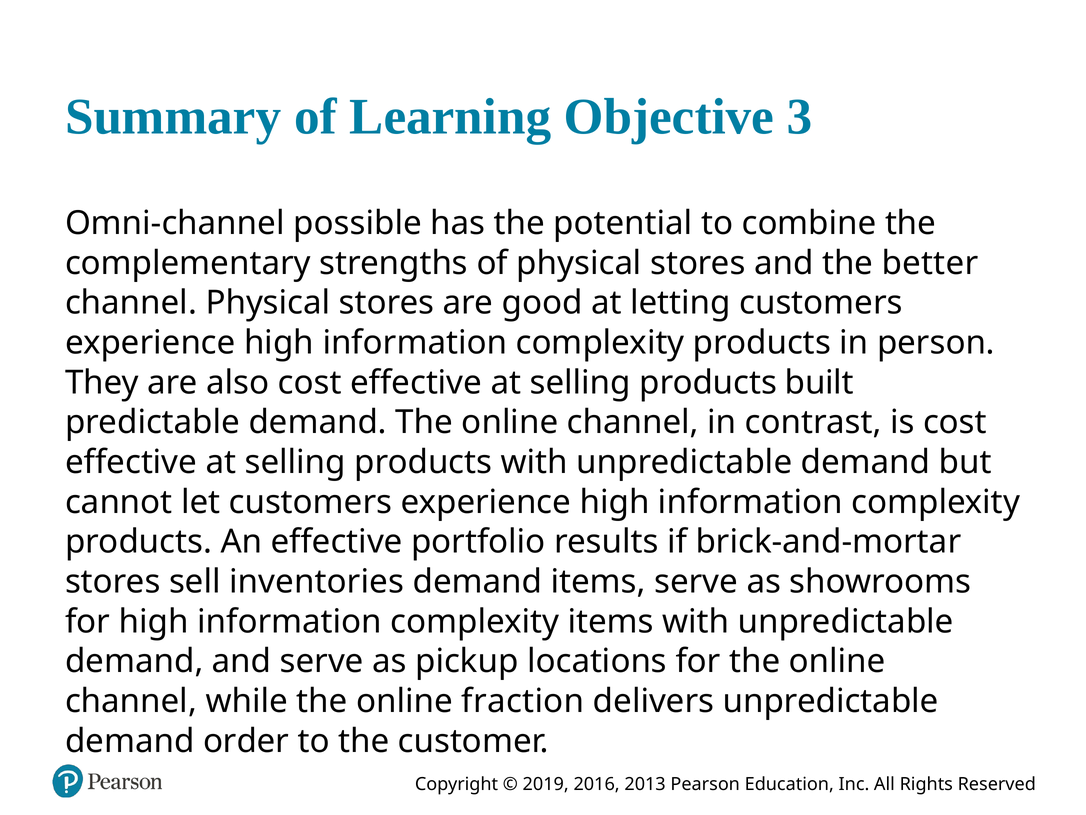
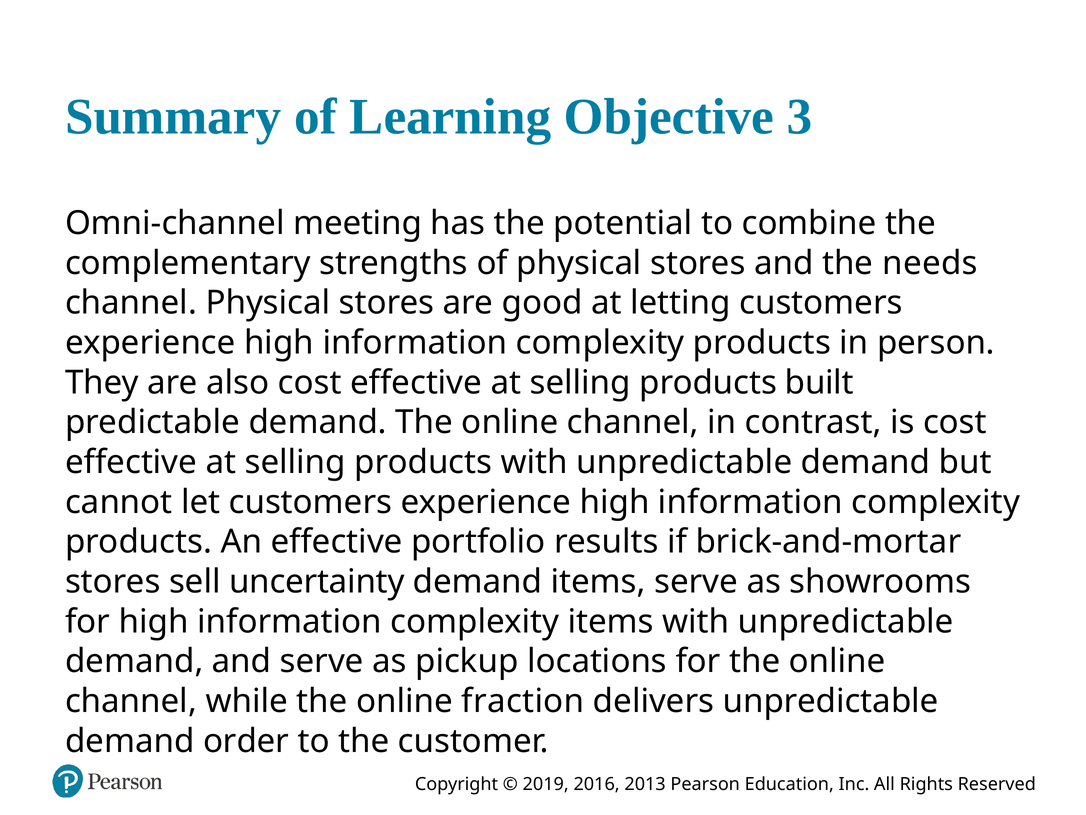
possible: possible -> meeting
better: better -> needs
inventories: inventories -> uncertainty
